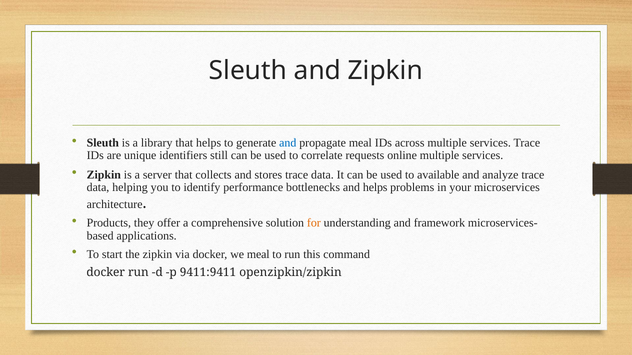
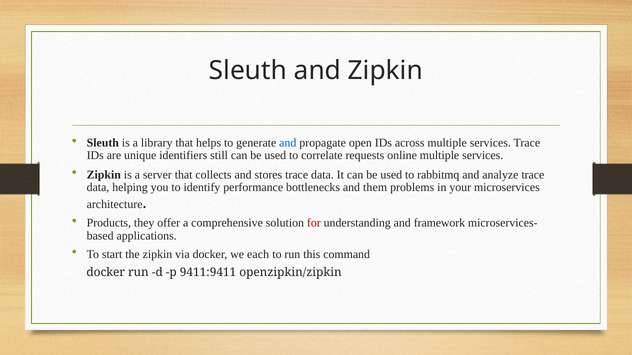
propagate meal: meal -> open
available: available -> rabbitmq
and helps: helps -> them
for colour: orange -> red
we meal: meal -> each
